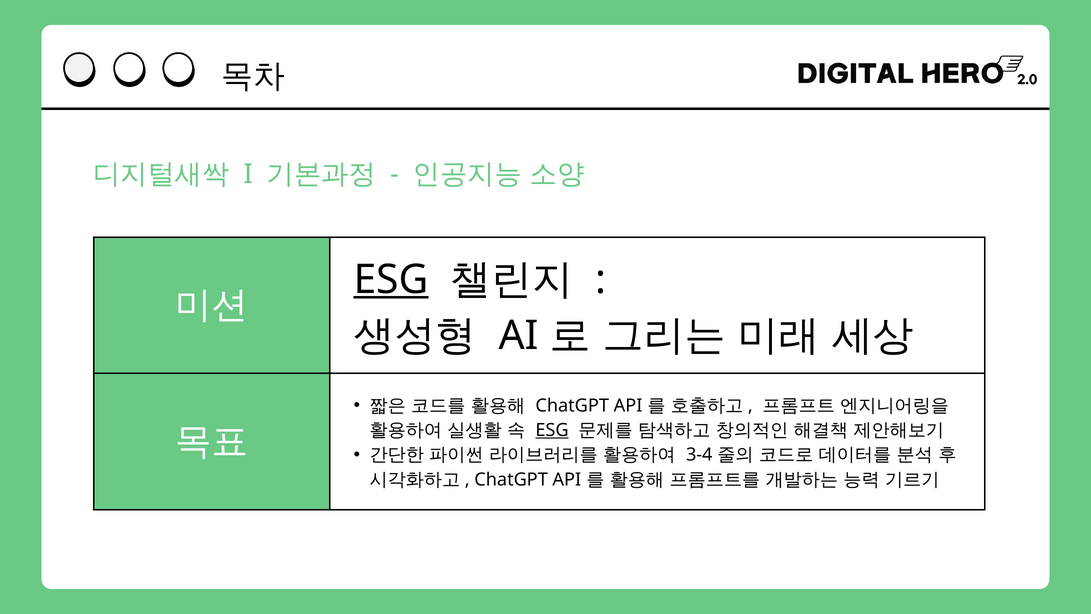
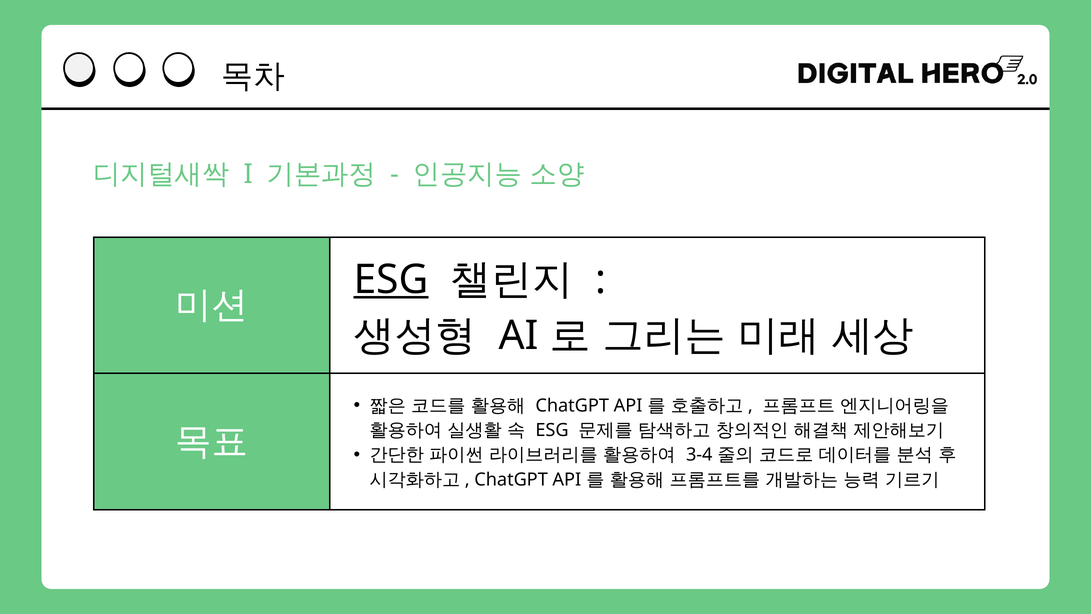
ESG at (552, 430) underline: present -> none
